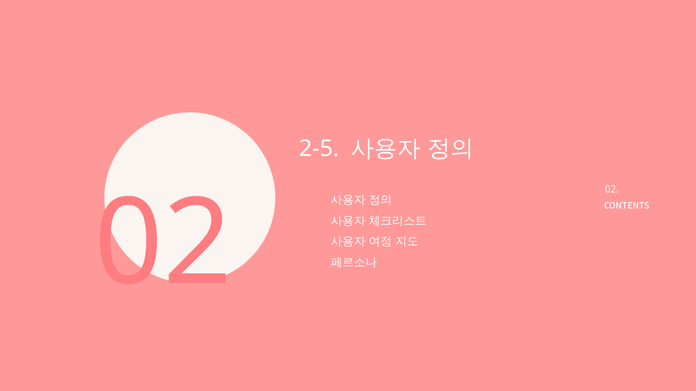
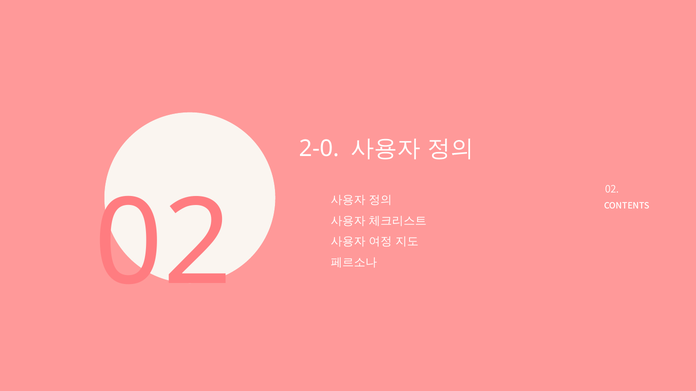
2-5: 2-5 -> 2-0
